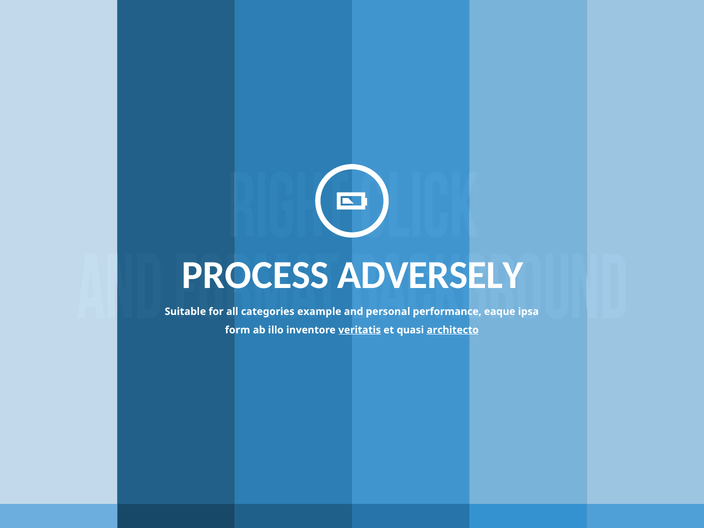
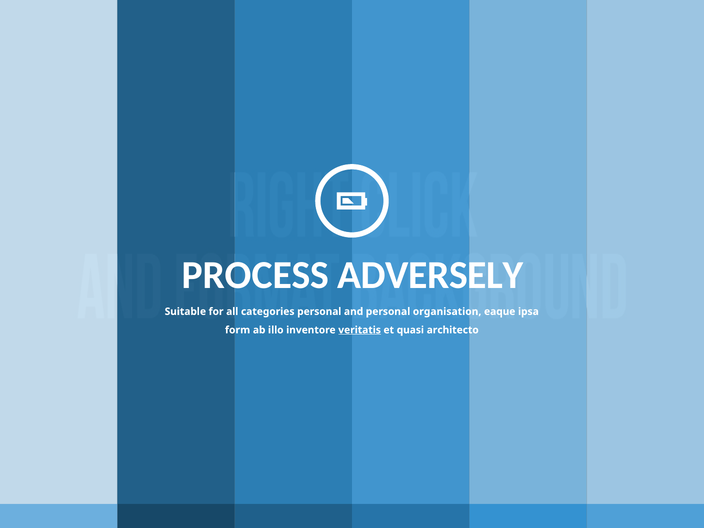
categories example: example -> personal
performance: performance -> organisation
architecto underline: present -> none
